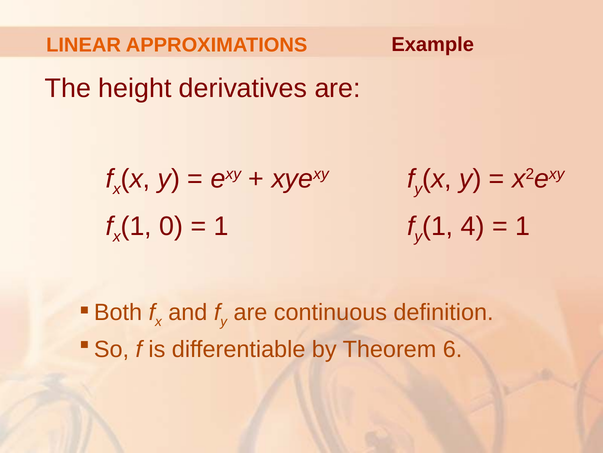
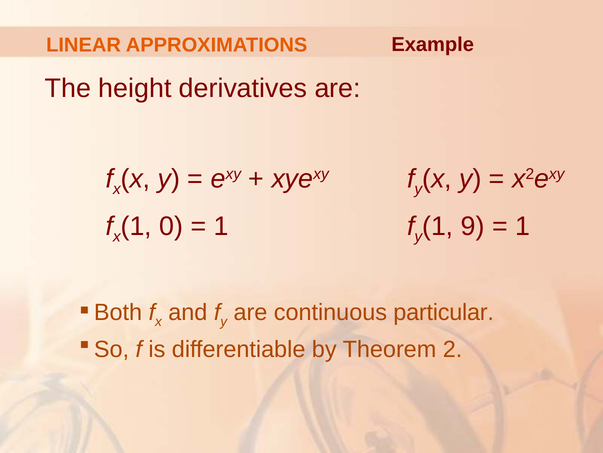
4: 4 -> 9
definition: definition -> particular
6: 6 -> 2
